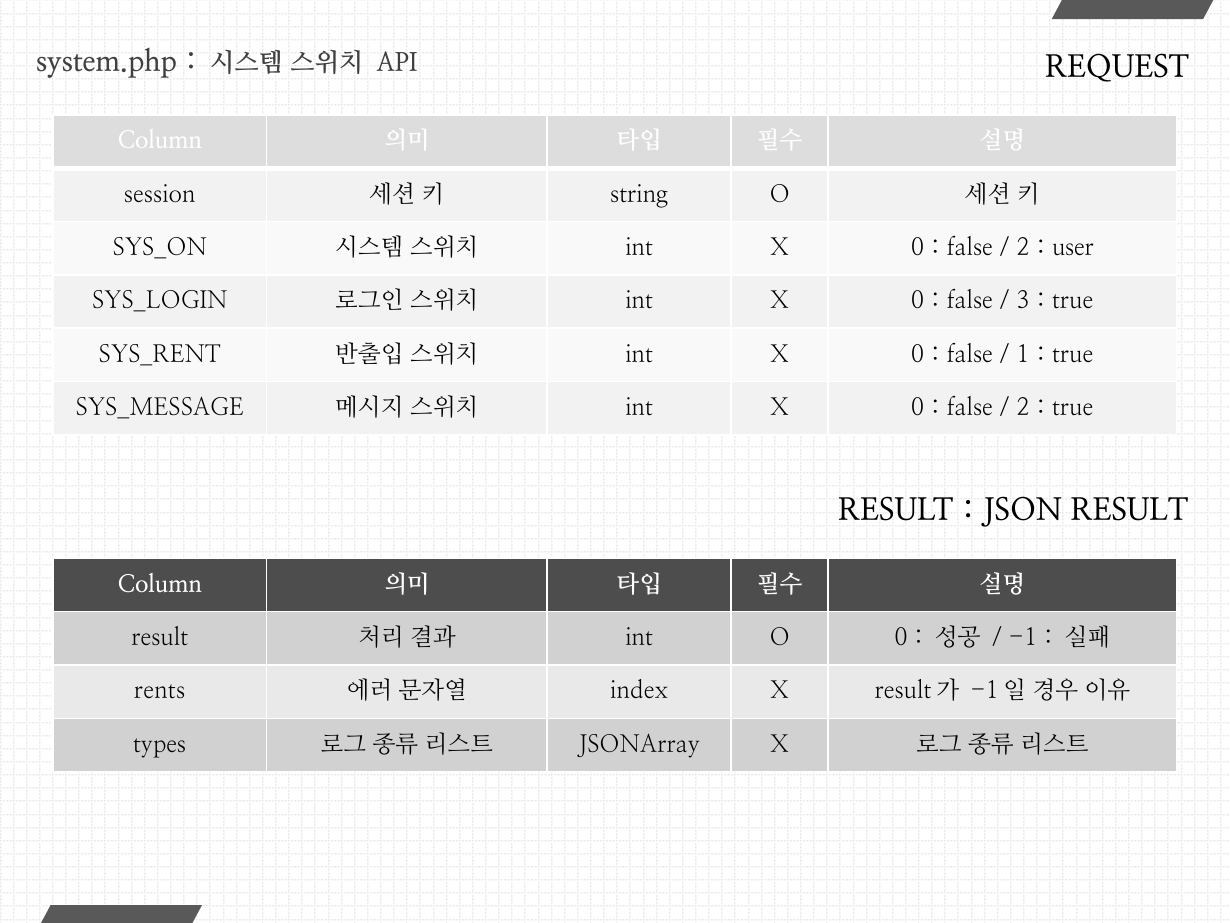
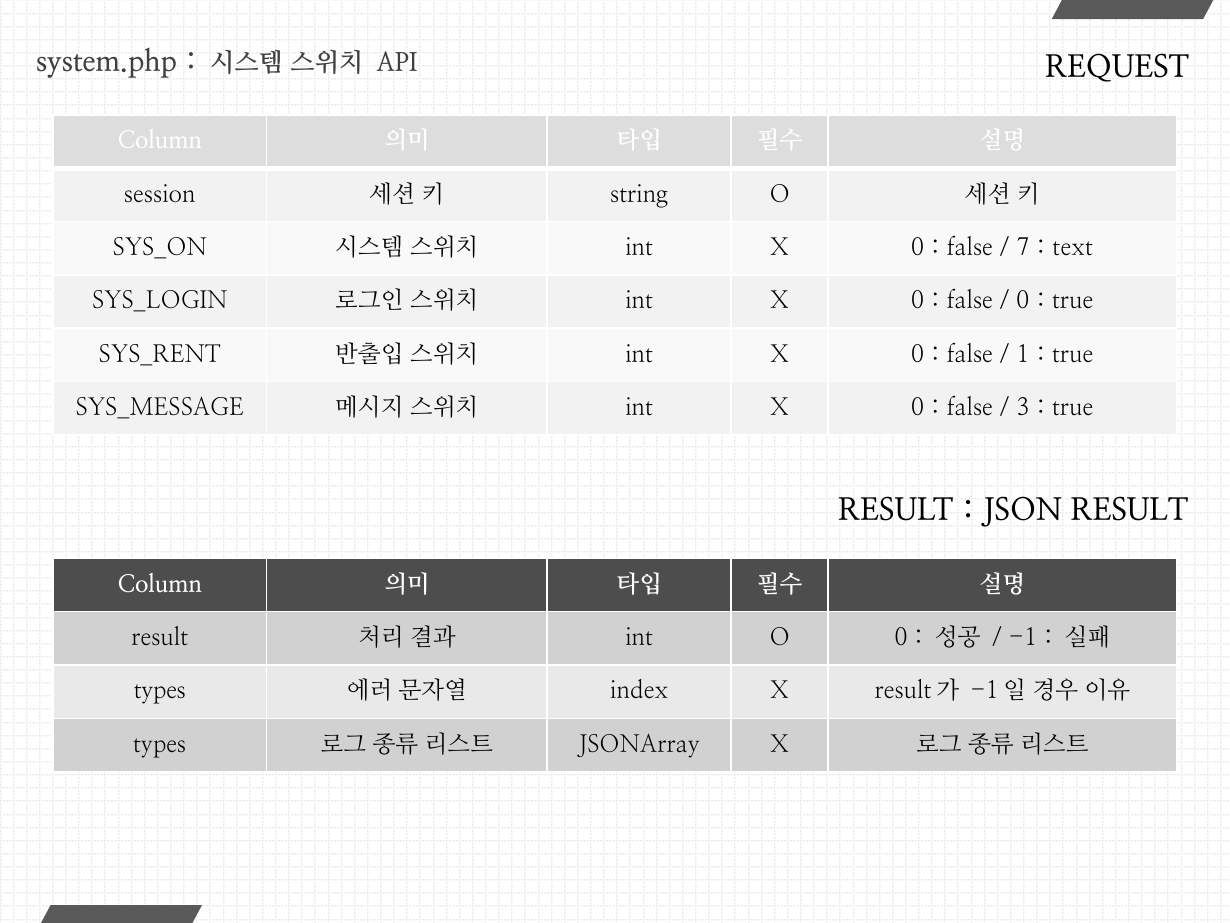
2 at (1023, 247): 2 -> 7
user: user -> text
3 at (1023, 301): 3 -> 0
2 at (1023, 407): 2 -> 3
rents at (160, 691): rents -> types
